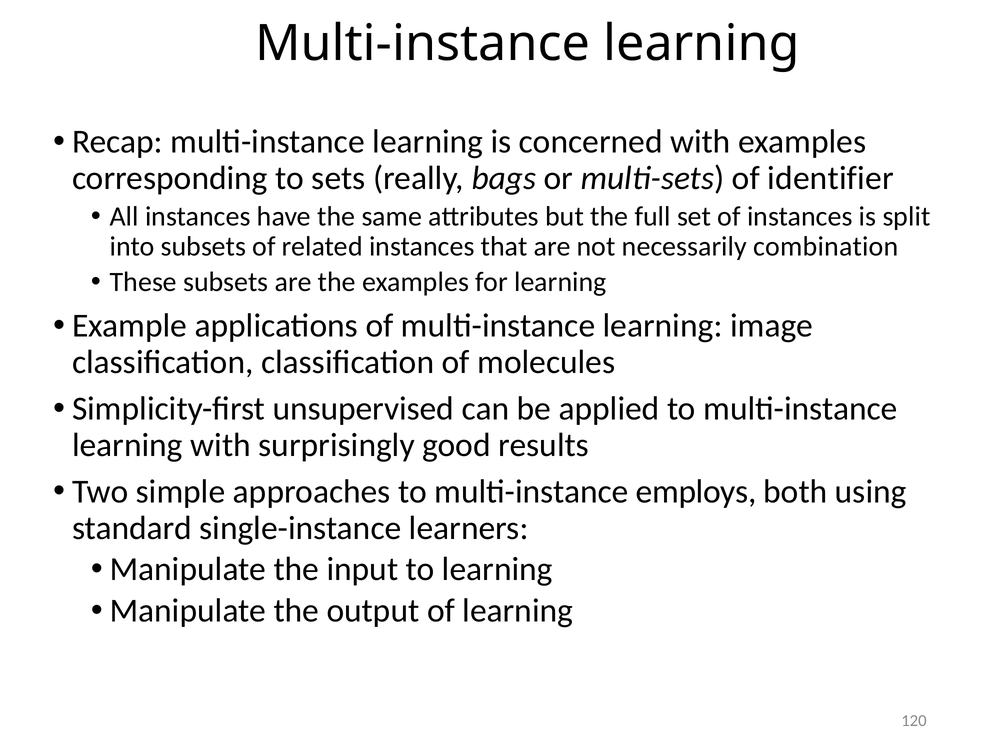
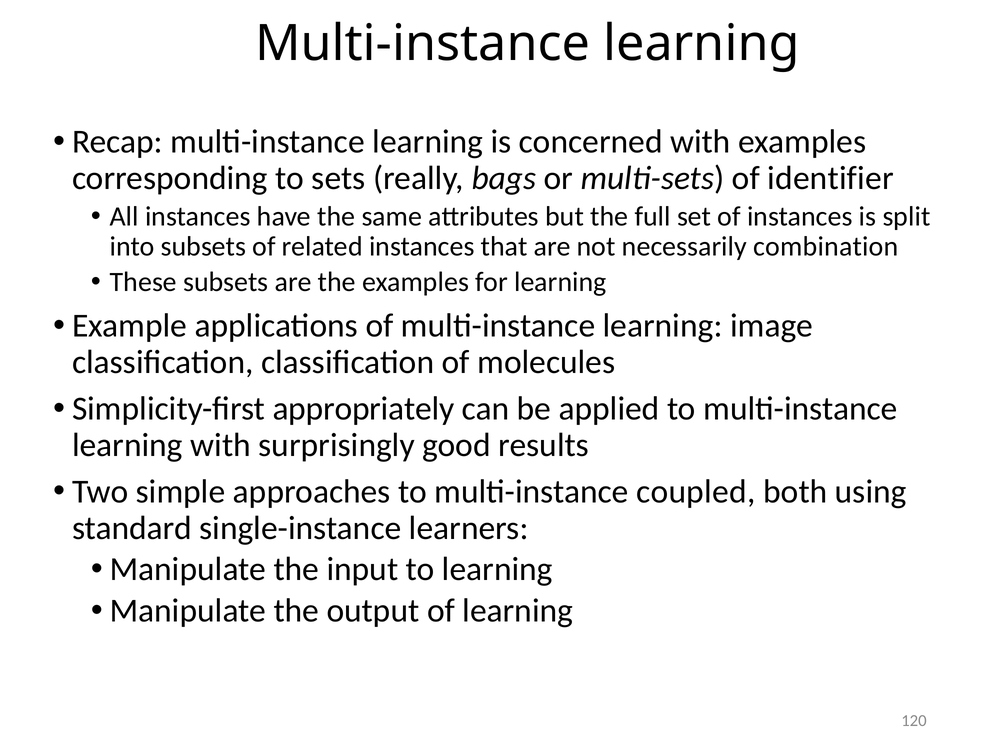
unsupervised: unsupervised -> appropriately
employs: employs -> coupled
